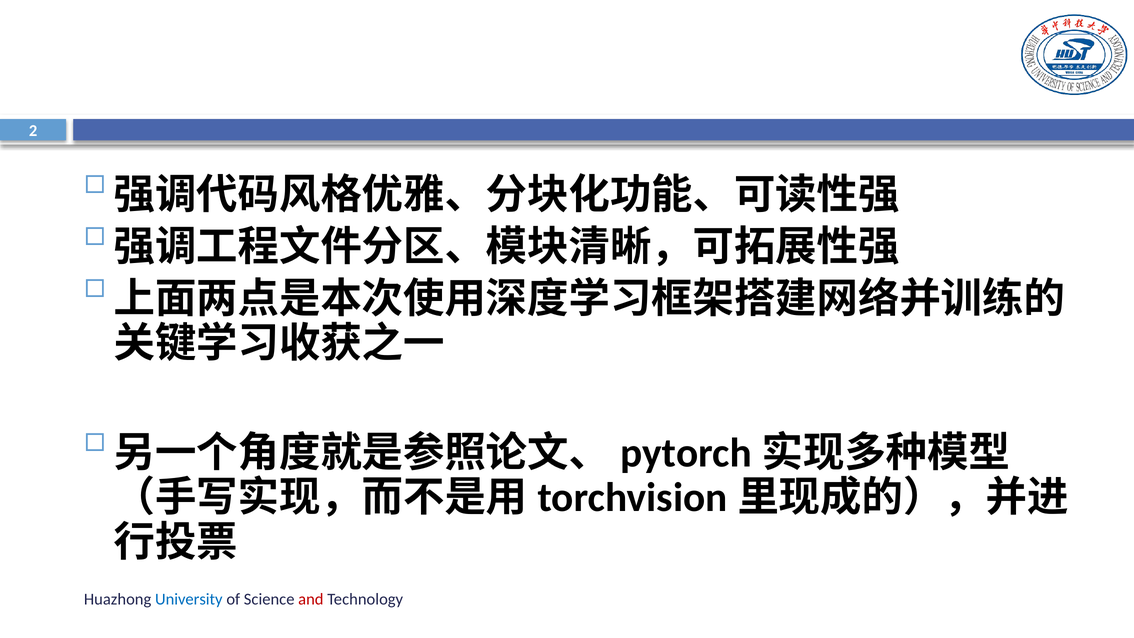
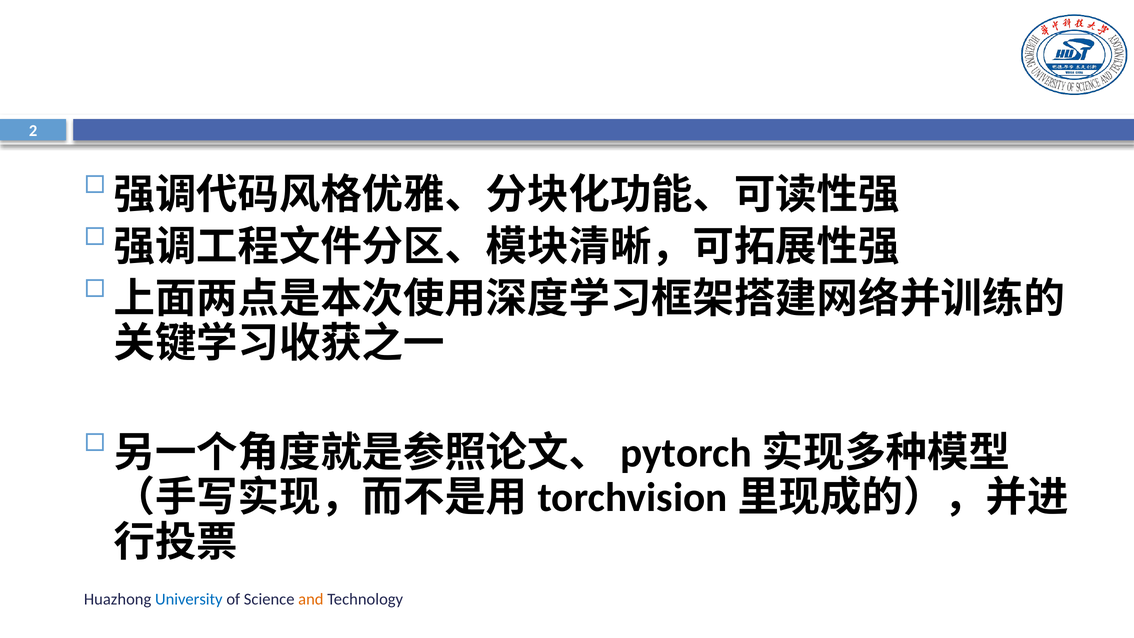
and colour: red -> orange
